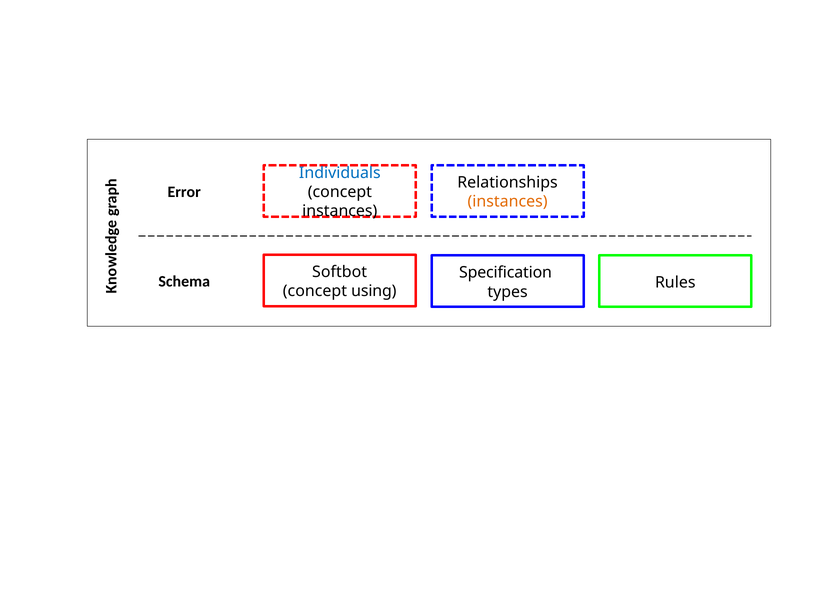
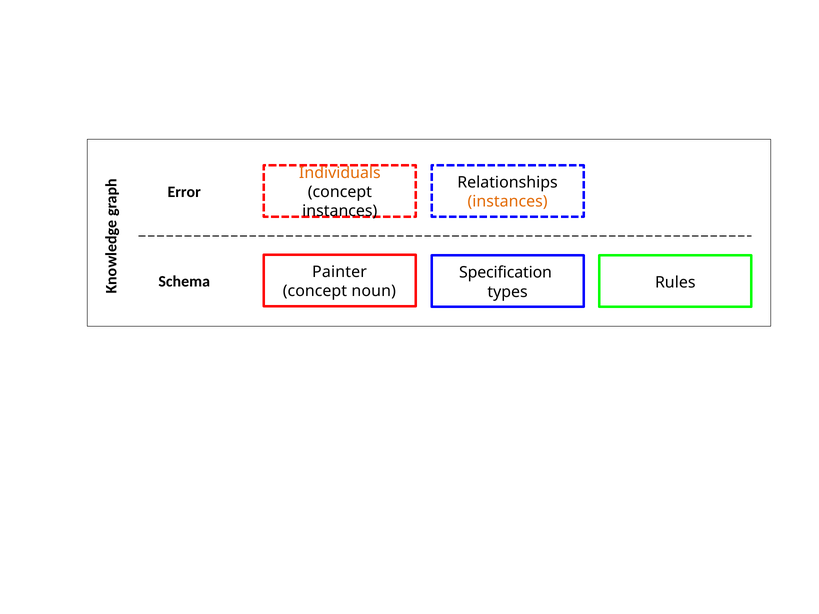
Individuals colour: blue -> orange
Softbot: Softbot -> Painter
using: using -> noun
